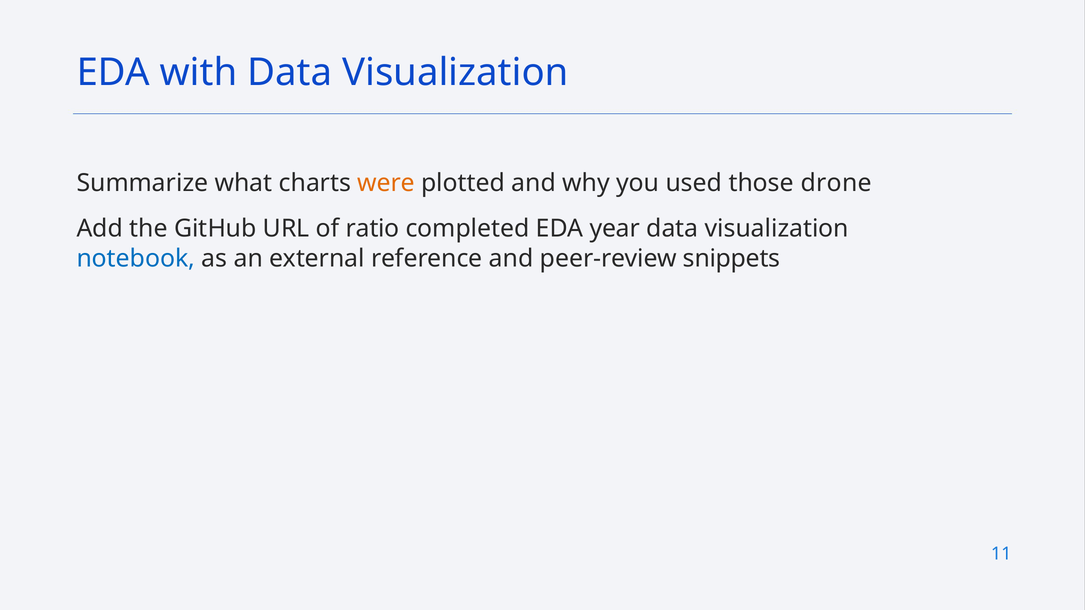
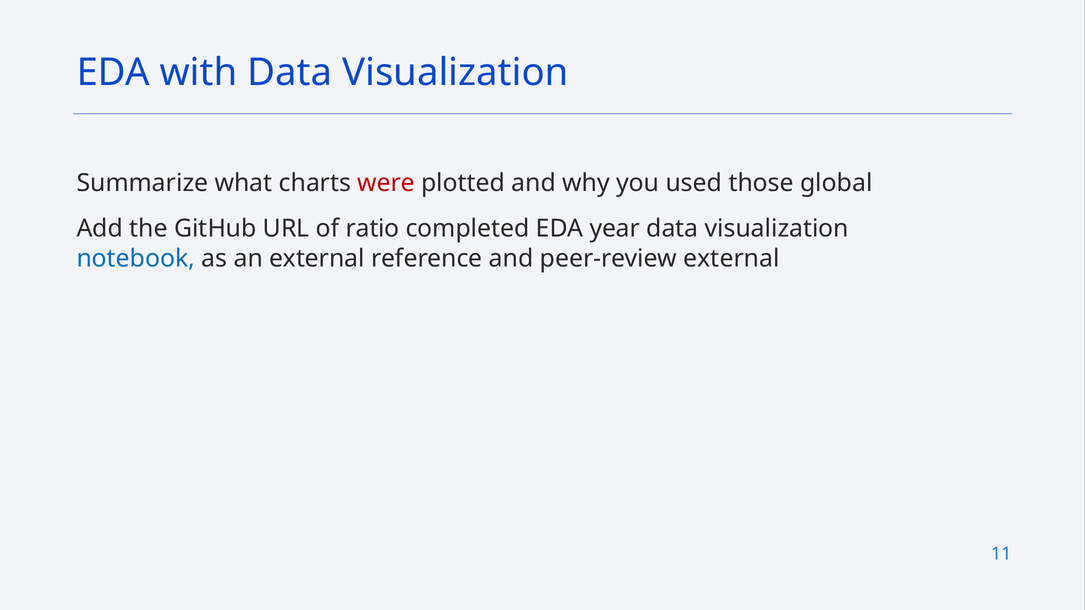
were colour: orange -> red
drone: drone -> global
peer-review snippets: snippets -> external
